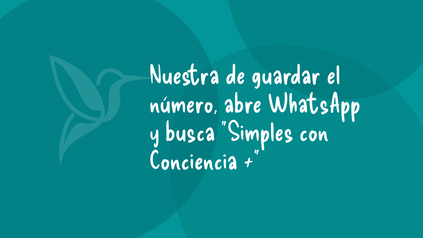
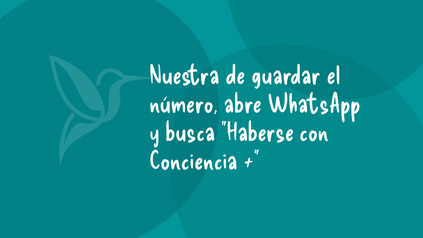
Simples: Simples -> Haberse
